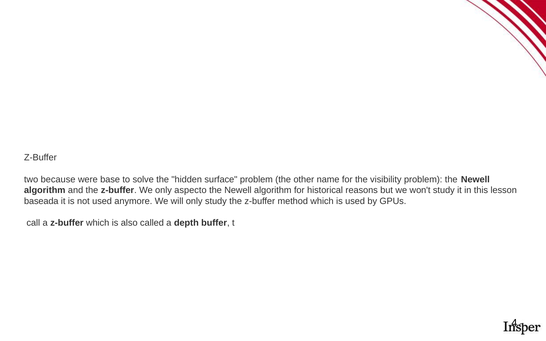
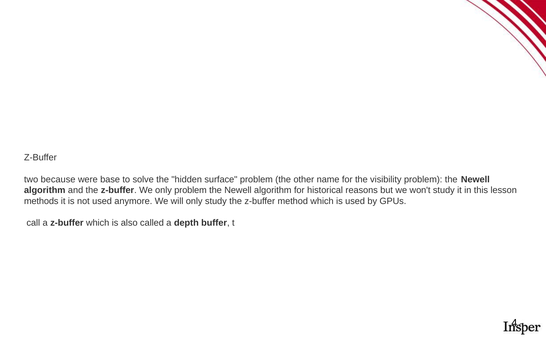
only aspecto: aspecto -> problem
baseada: baseada -> methods
